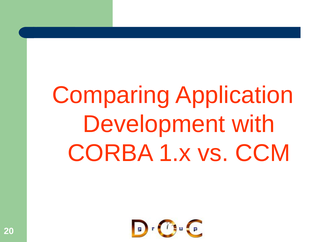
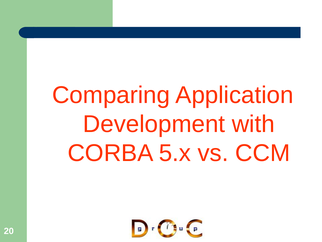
1.x: 1.x -> 5.x
